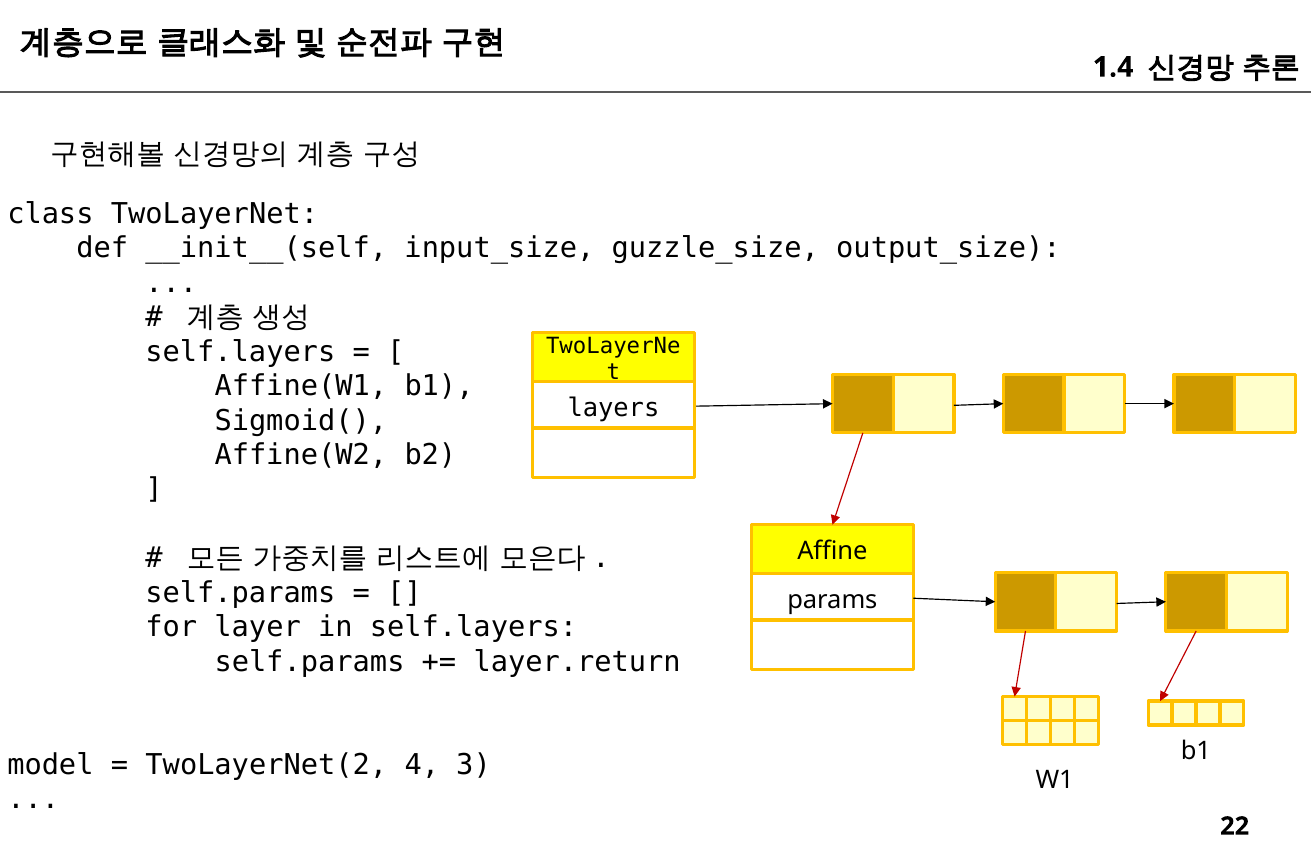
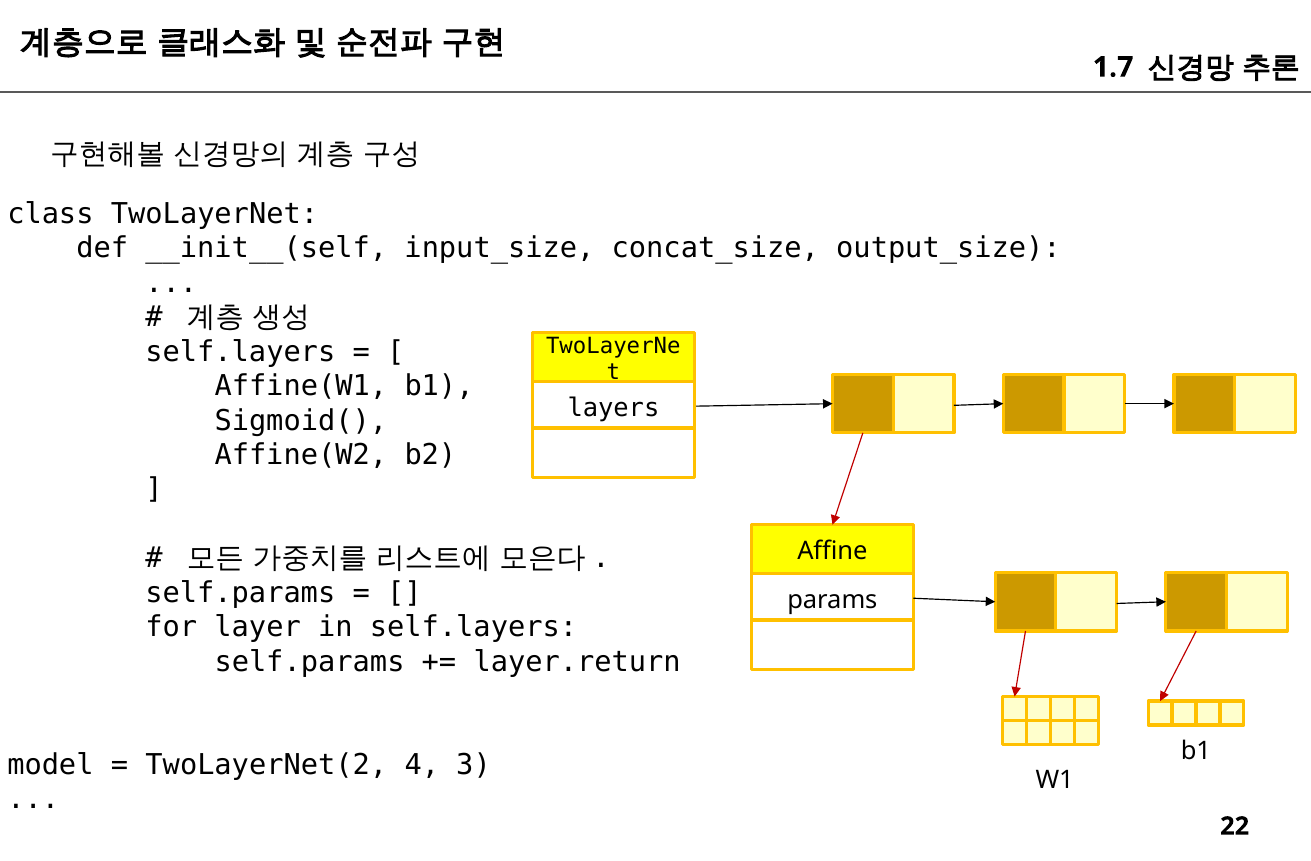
1.4: 1.4 -> 1.7
guzzle_size: guzzle_size -> concat_size
